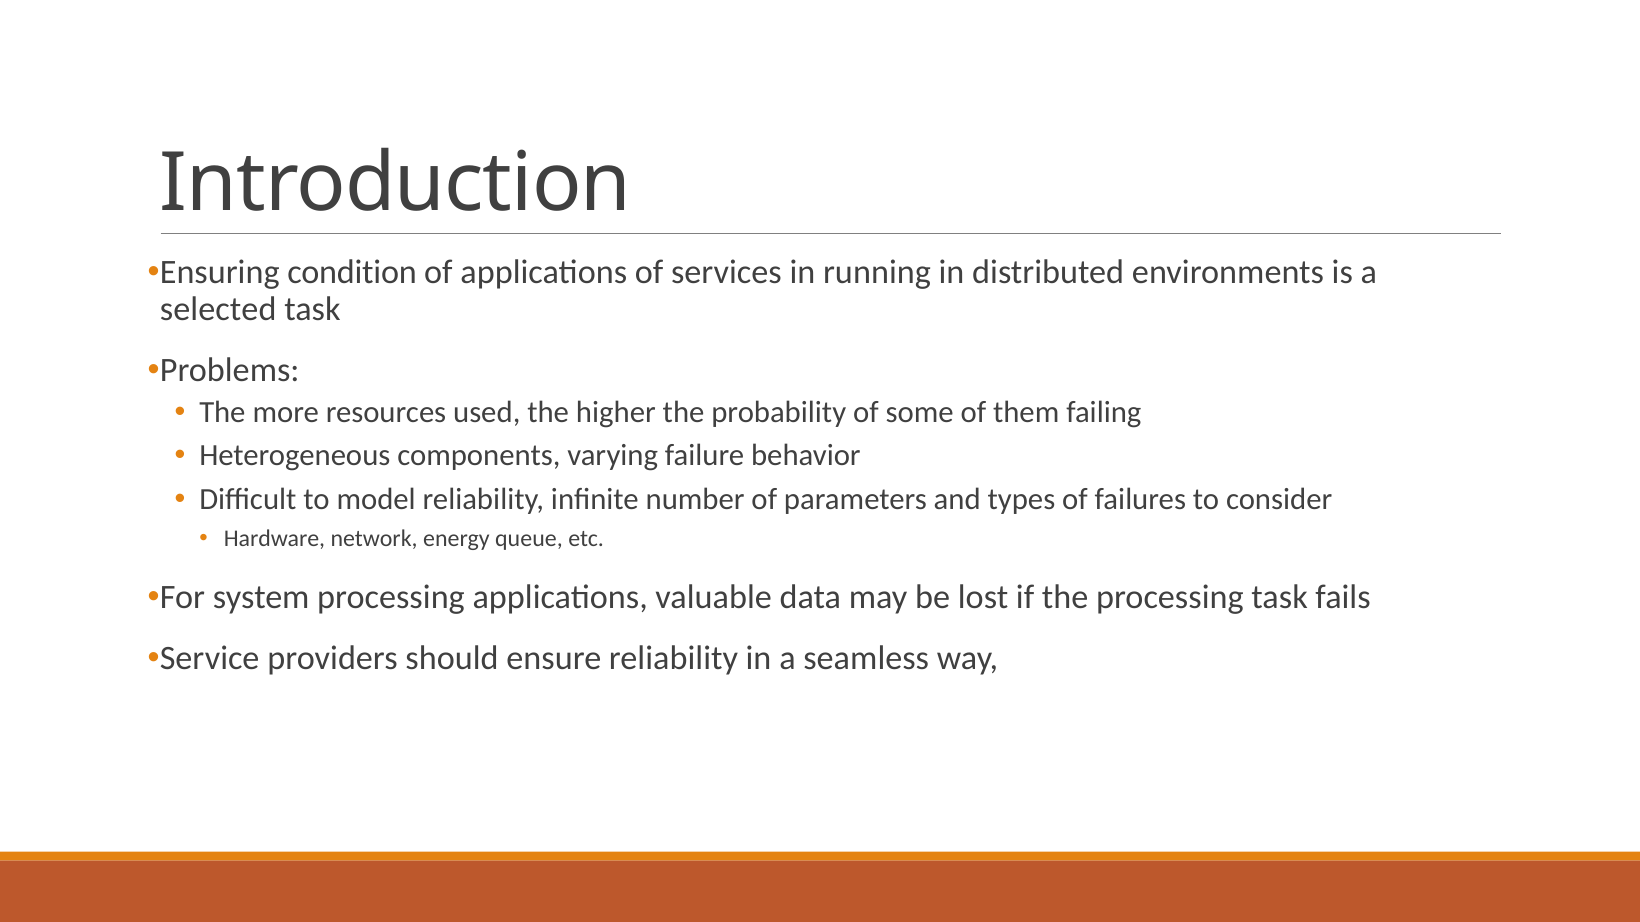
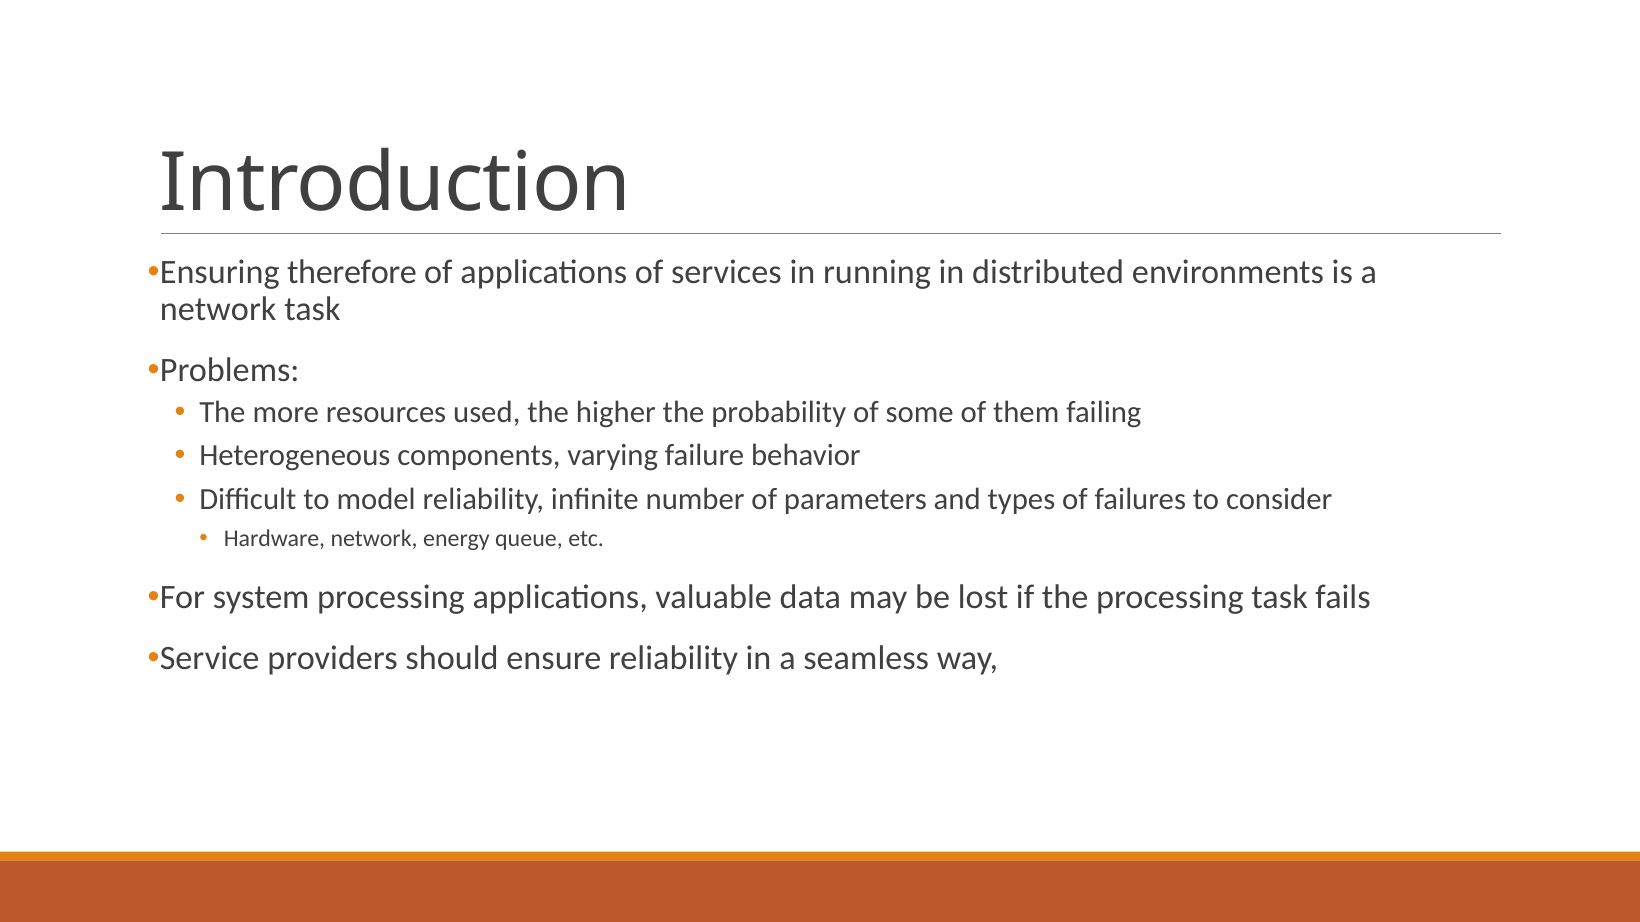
condition: condition -> therefore
selected at (218, 310): selected -> network
